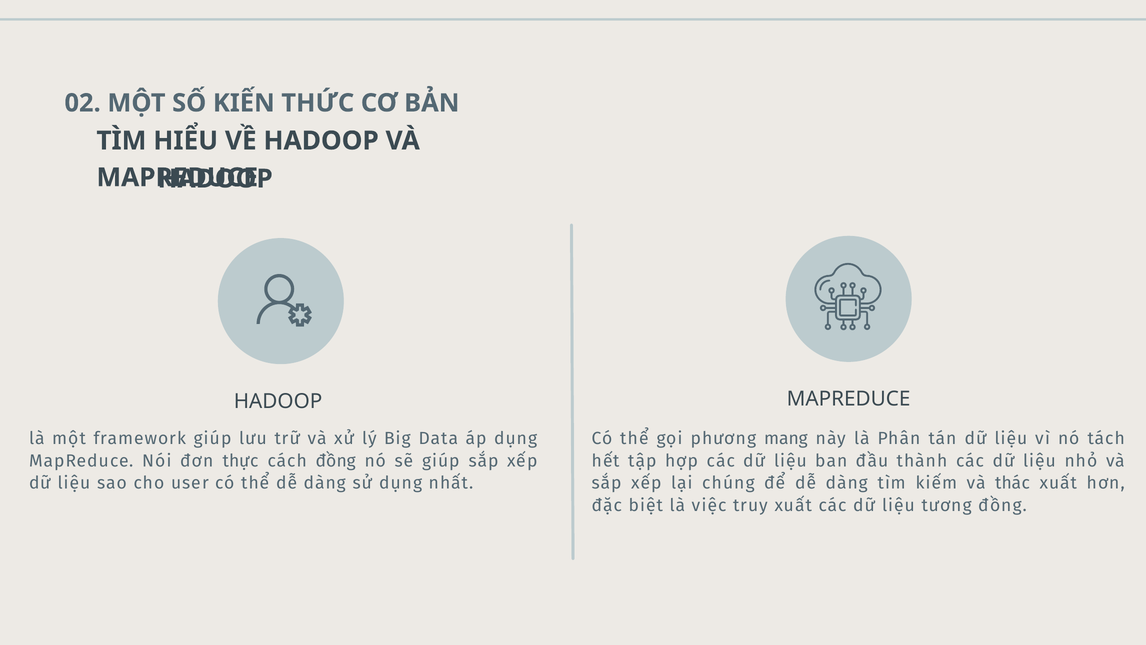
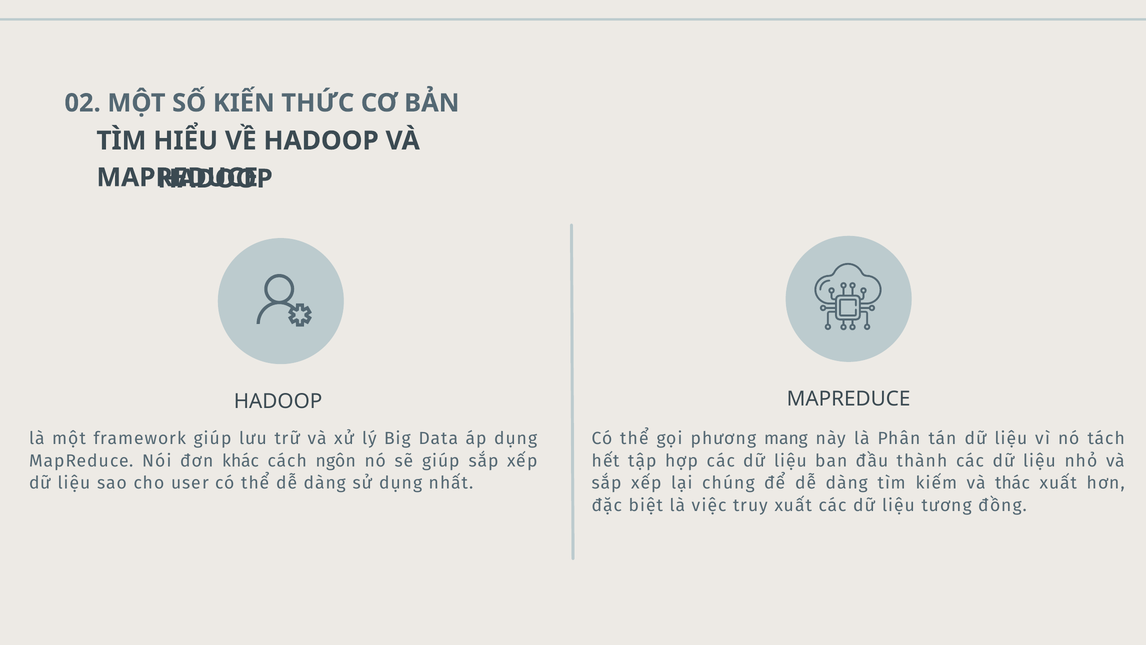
thực: thực -> khác
cách đồng: đồng -> ngôn
